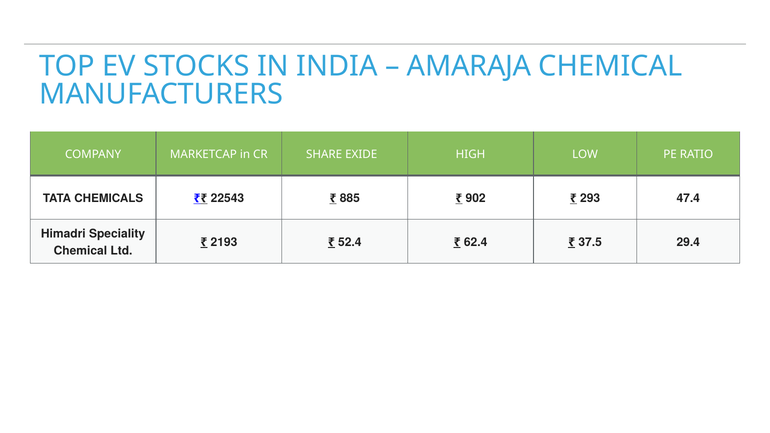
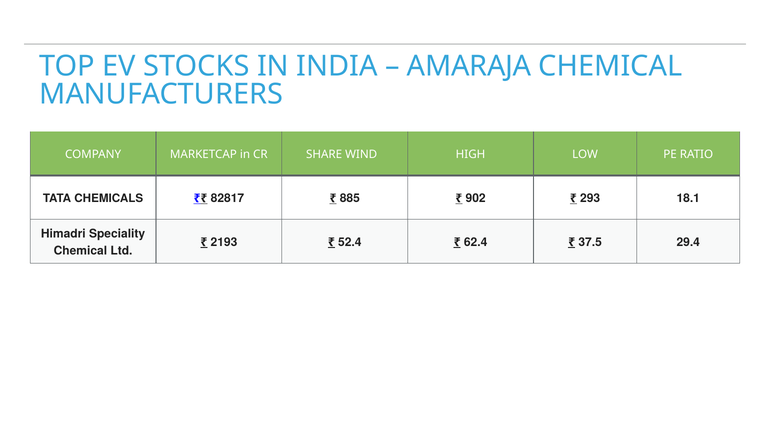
EXIDE: EXIDE -> WIND
22543: 22543 -> 82817
47.4: 47.4 -> 18.1
